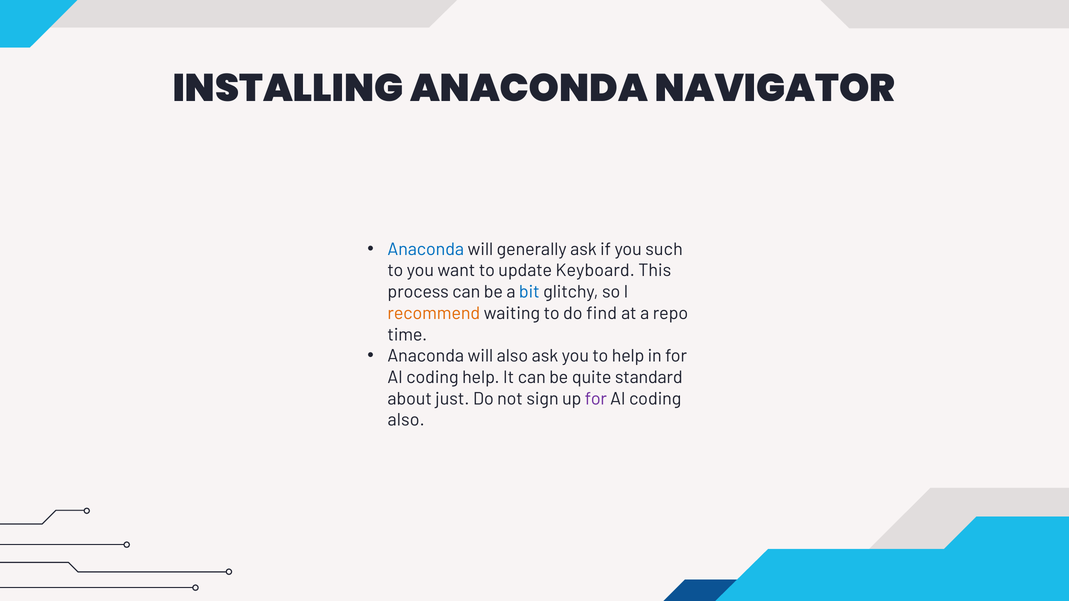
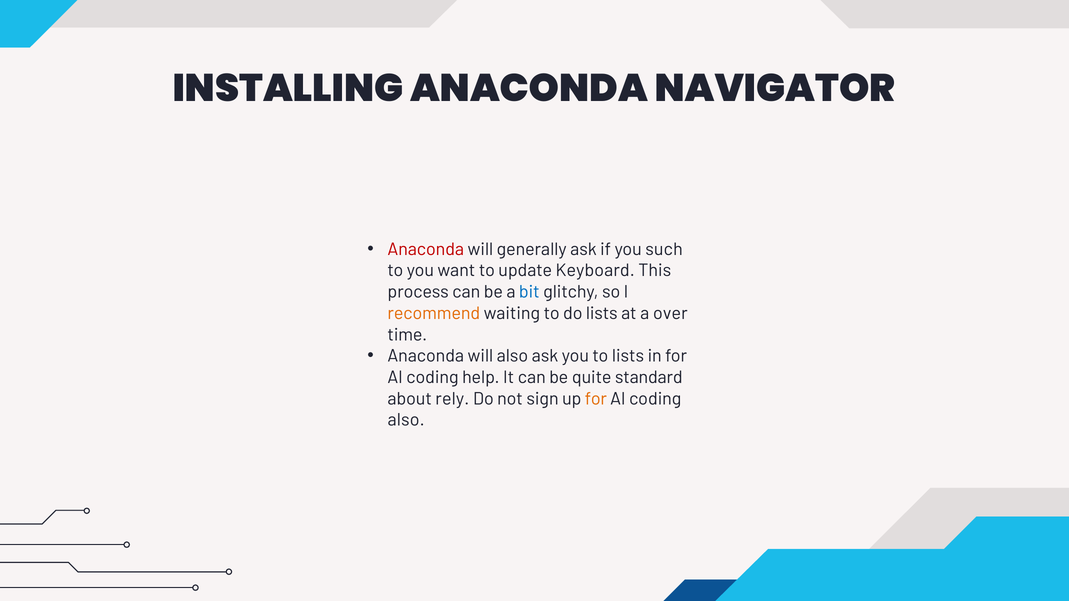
Anaconda at (426, 249) colour: blue -> red
do find: find -> lists
repo: repo -> over
to help: help -> lists
just: just -> rely
for at (596, 399) colour: purple -> orange
